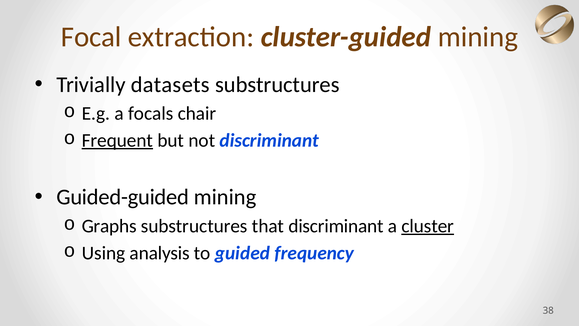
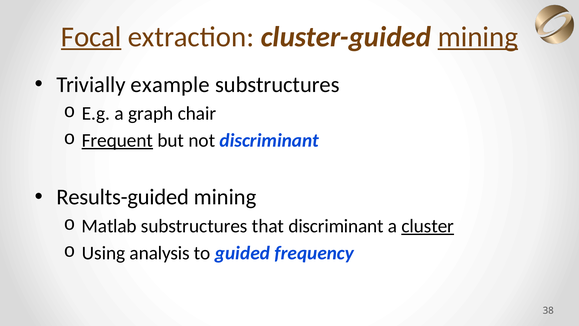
Focal underline: none -> present
mining at (478, 37) underline: none -> present
datasets: datasets -> example
focals: focals -> graph
Guided-guided: Guided-guided -> Results-guided
Graphs: Graphs -> Matlab
